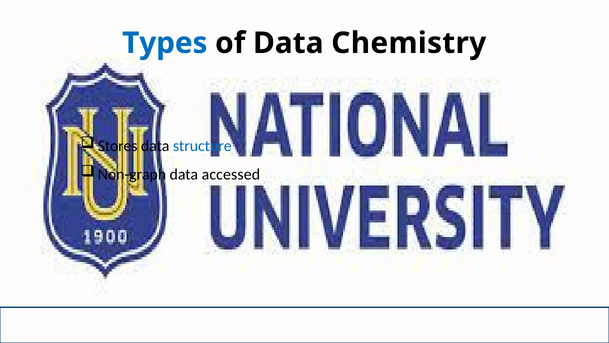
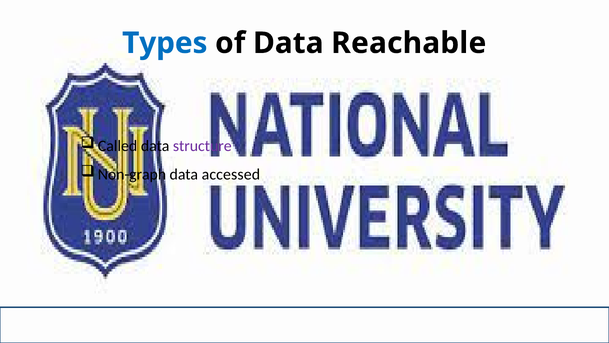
Chemistry: Chemistry -> Reachable
Stores: Stores -> Called
structure colour: blue -> purple
